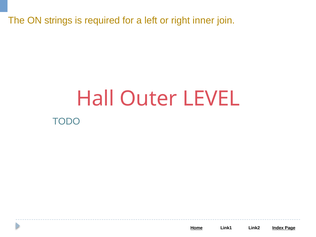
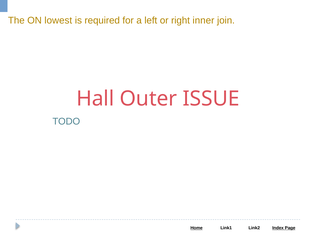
strings: strings -> lowest
LEVEL: LEVEL -> ISSUE
